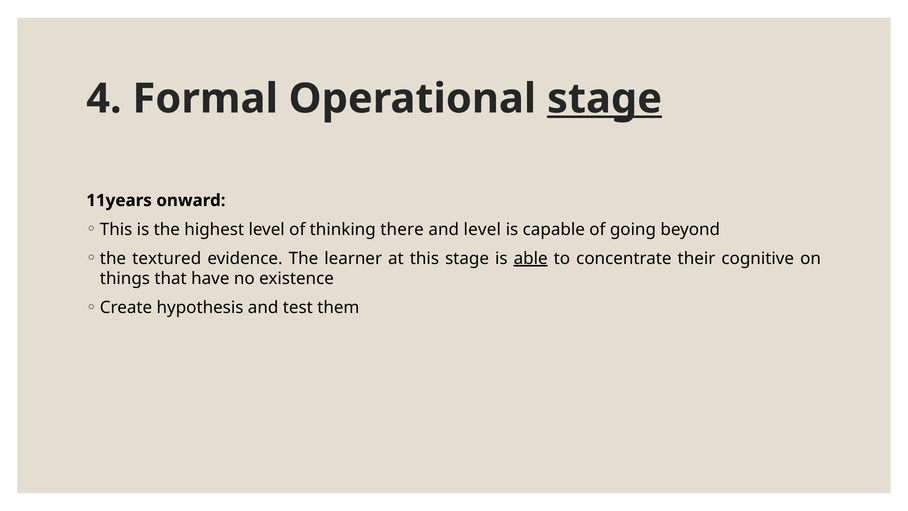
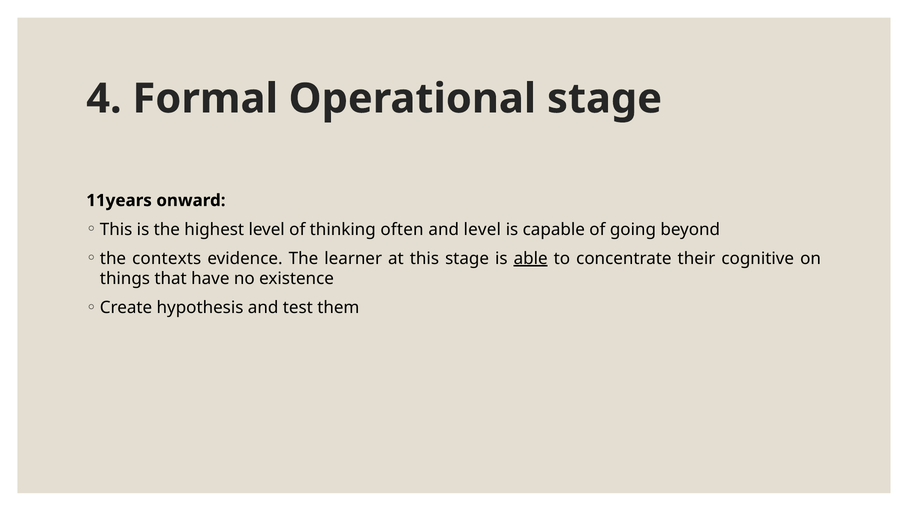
stage at (605, 99) underline: present -> none
there: there -> often
textured: textured -> contexts
